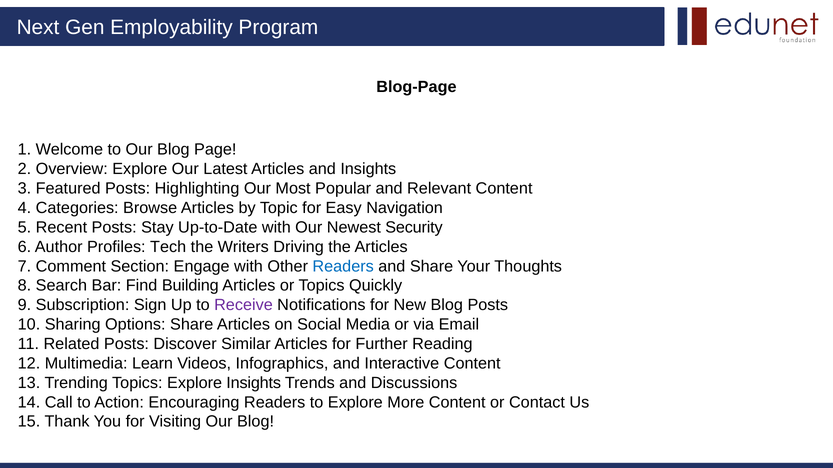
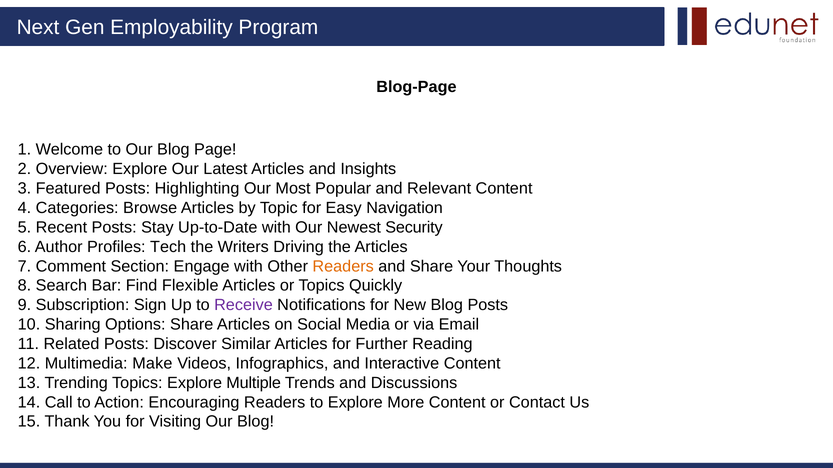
Readers at (343, 267) colour: blue -> orange
Building: Building -> Flexible
Learn: Learn -> Make
Explore Insights: Insights -> Multiple
